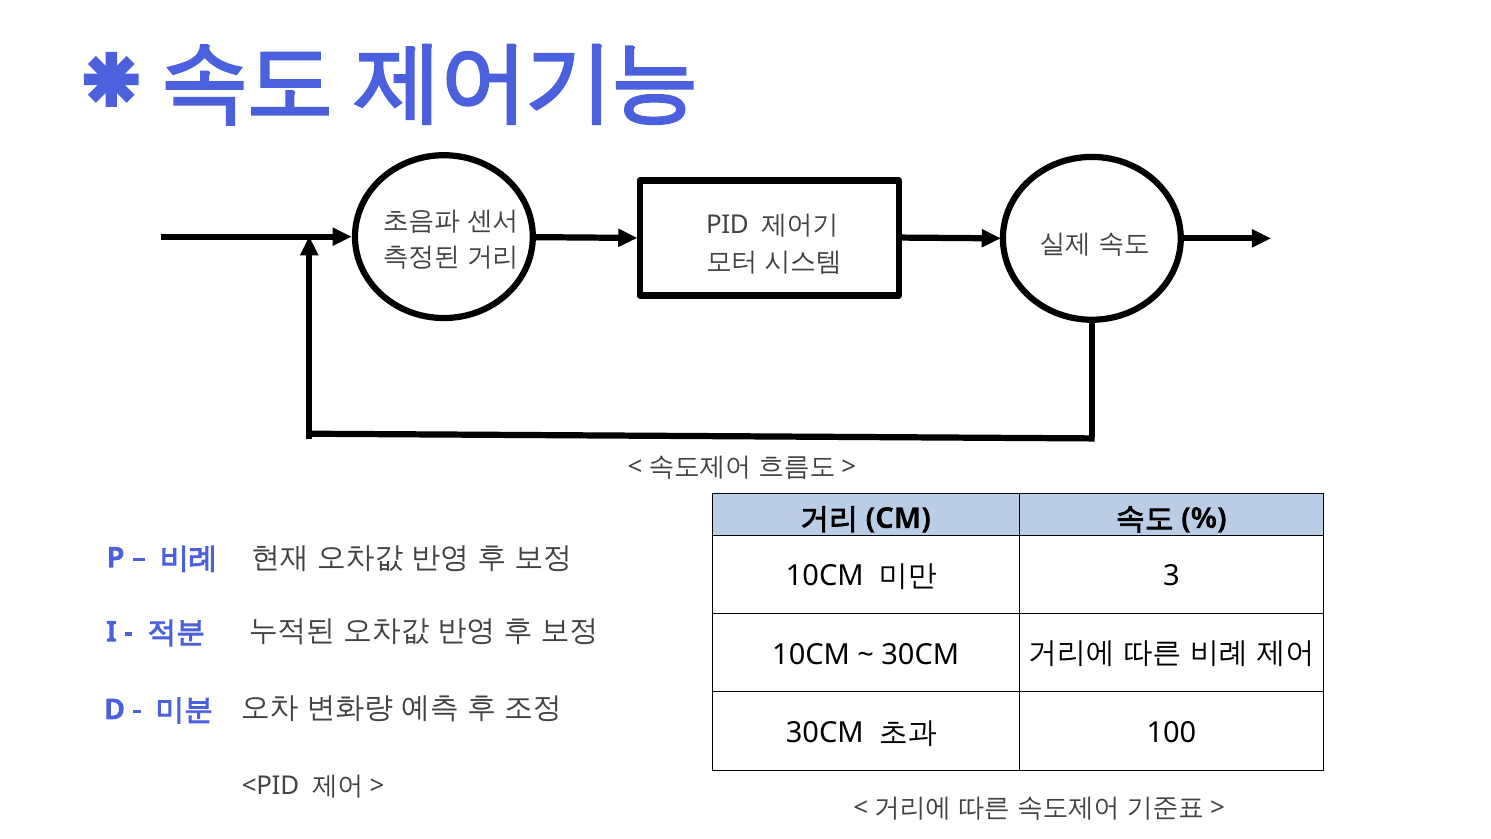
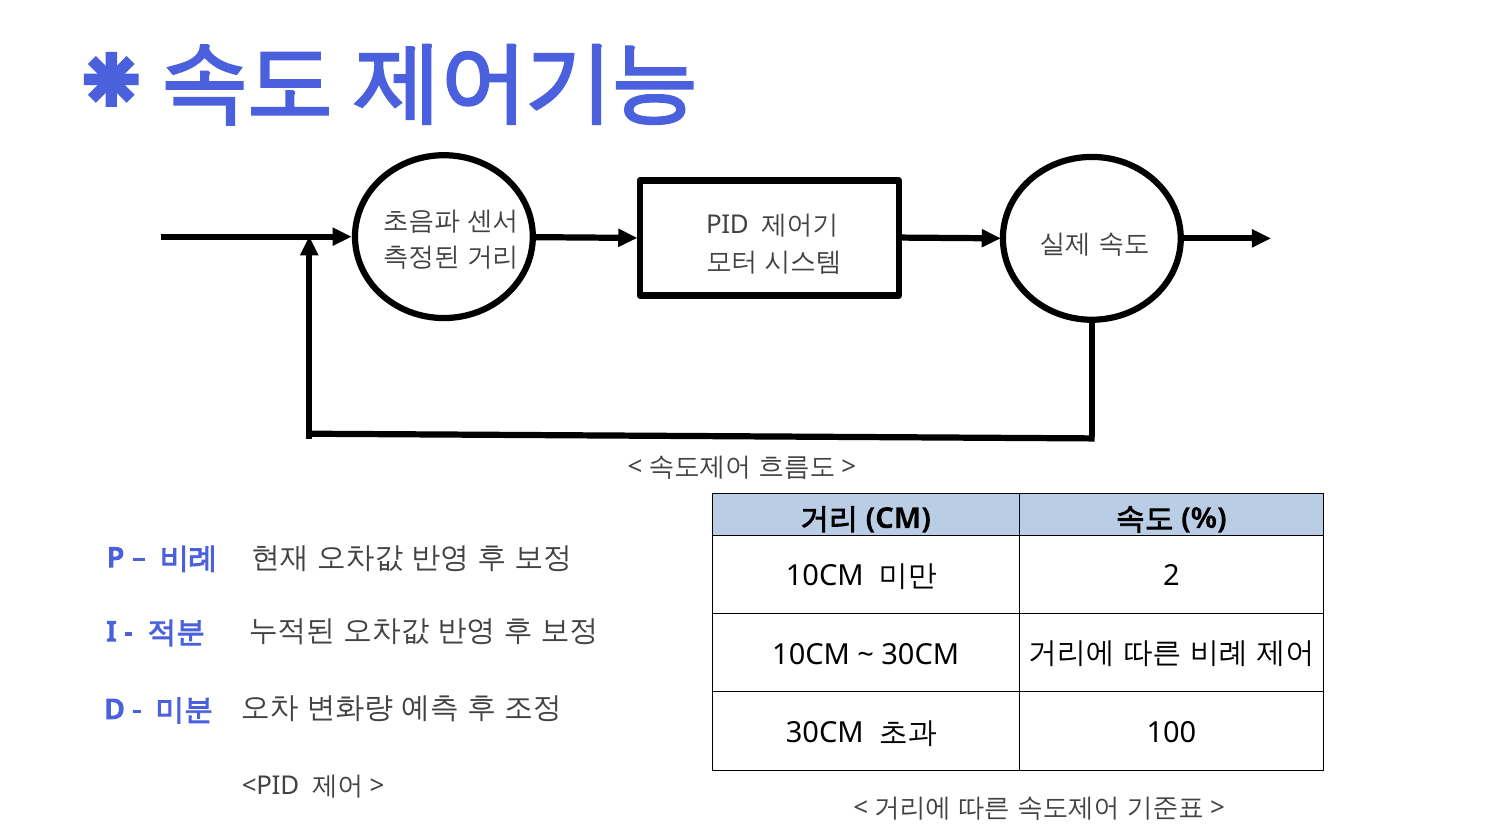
3: 3 -> 2
